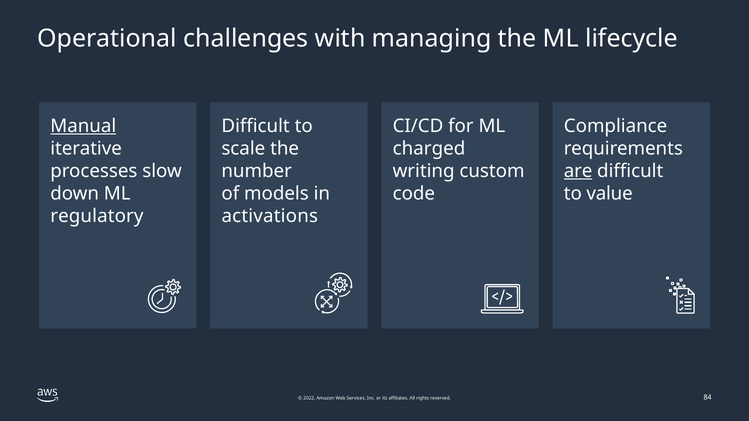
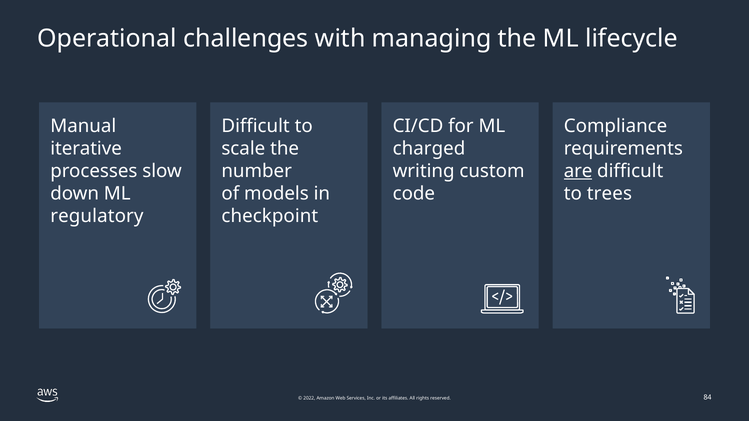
Manual underline: present -> none
value: value -> trees
activations: activations -> checkpoint
